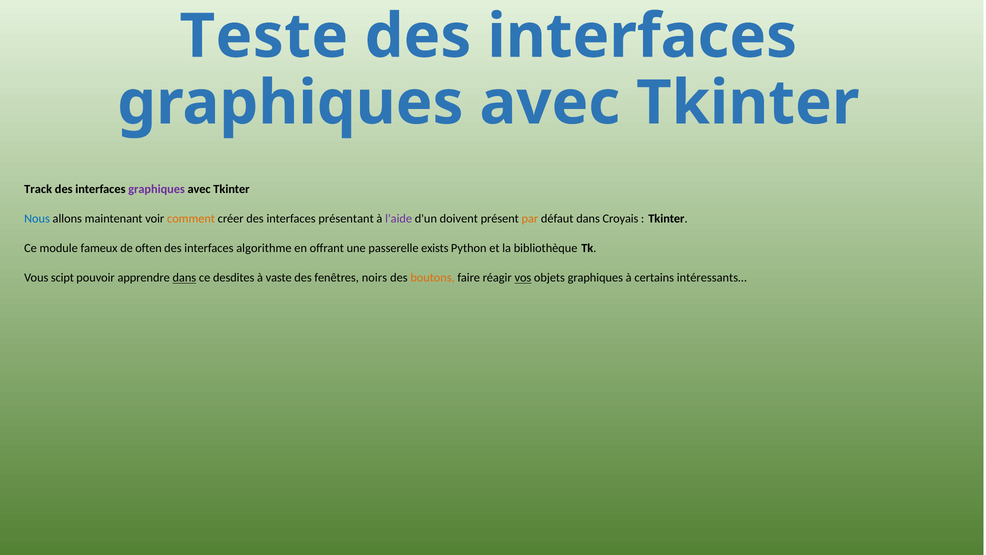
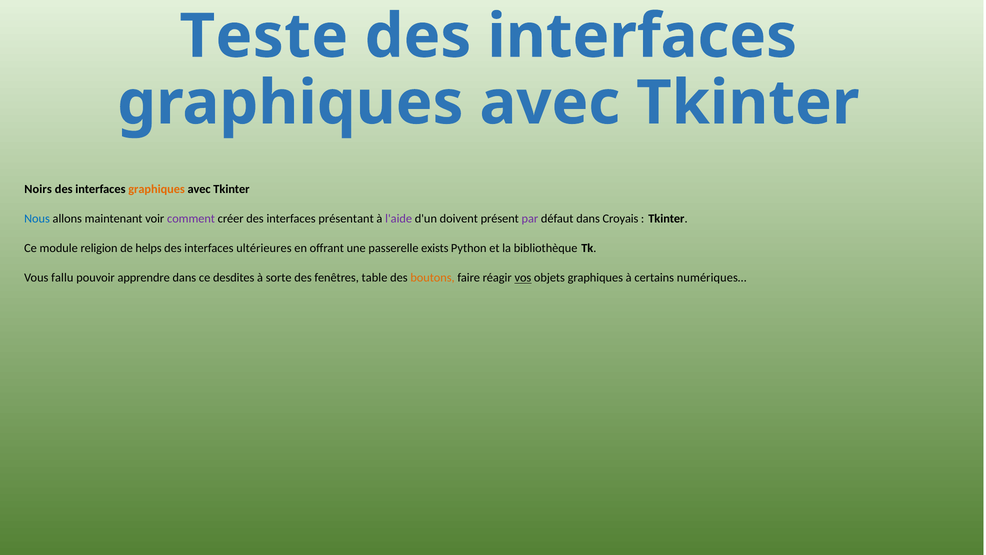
Track: Track -> Noirs
graphiques at (157, 189) colour: purple -> orange
comment colour: orange -> purple
par colour: orange -> purple
fameux: fameux -> religion
often: often -> helps
algorithme: algorithme -> ultérieures
scipt: scipt -> fallu
dans at (184, 278) underline: present -> none
vaste: vaste -> sorte
noirs: noirs -> table
intéressants…: intéressants… -> numériques…
